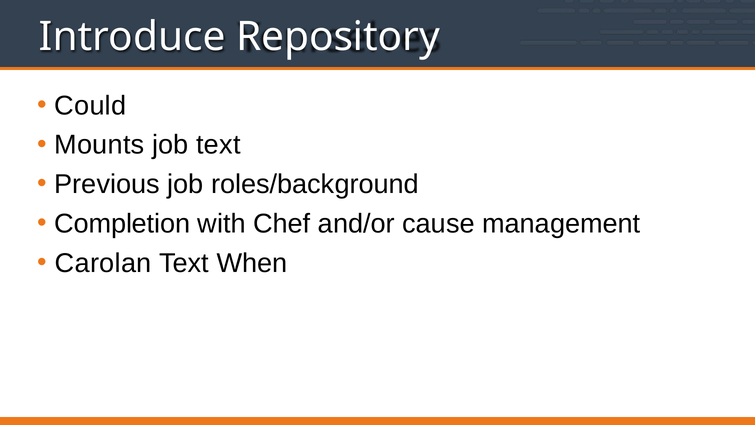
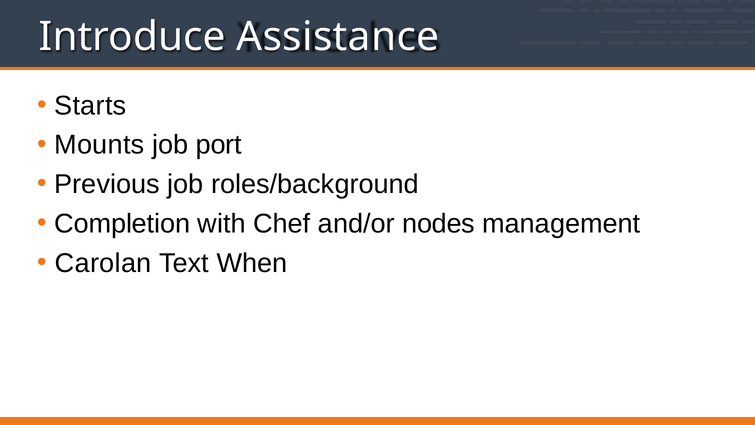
Repository: Repository -> Assistance
Could: Could -> Starts
job text: text -> port
cause: cause -> nodes
